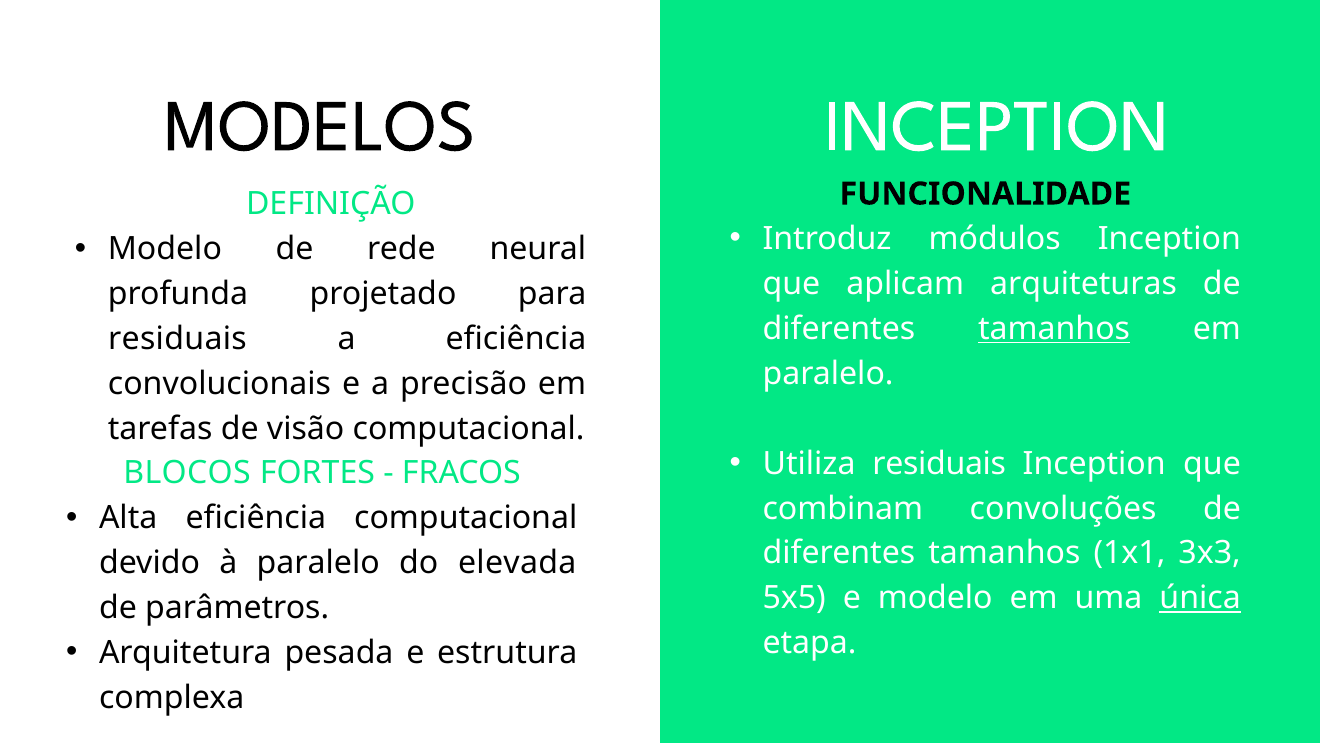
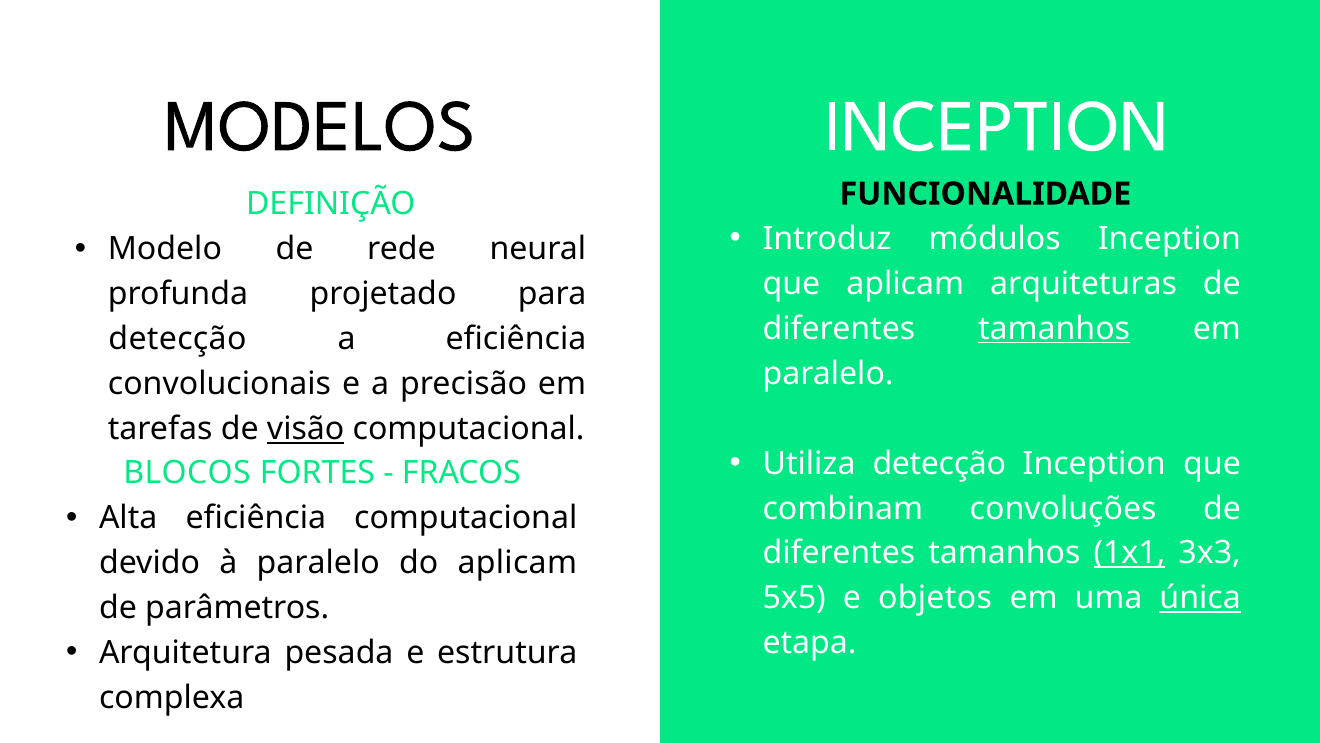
residuais at (177, 339): residuais -> detecção
visão underline: none -> present
Utiliza residuais: residuais -> detecção
1x1 underline: none -> present
do elevada: elevada -> aplicam
e modelo: modelo -> objetos
